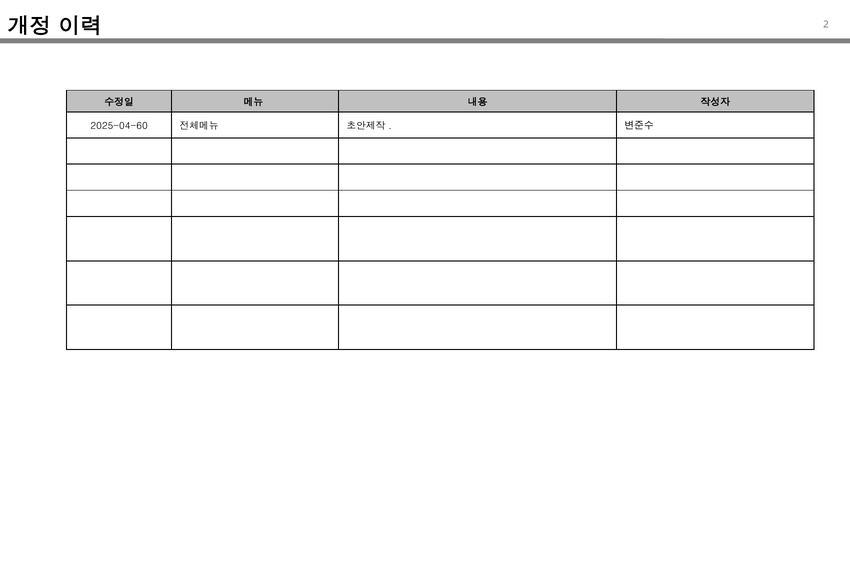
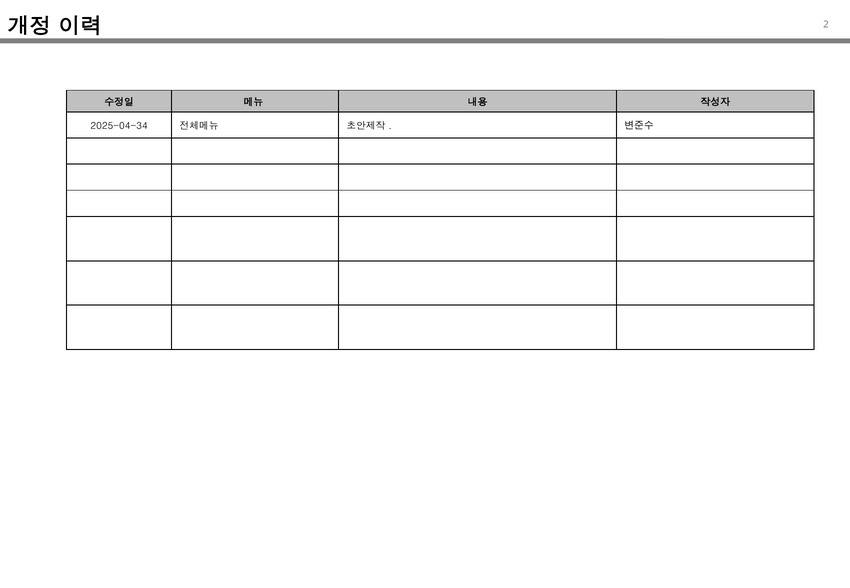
2025-04-60: 2025-04-60 -> 2025-04-34
